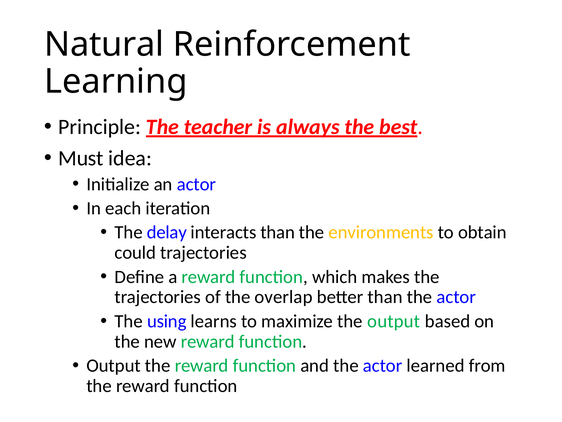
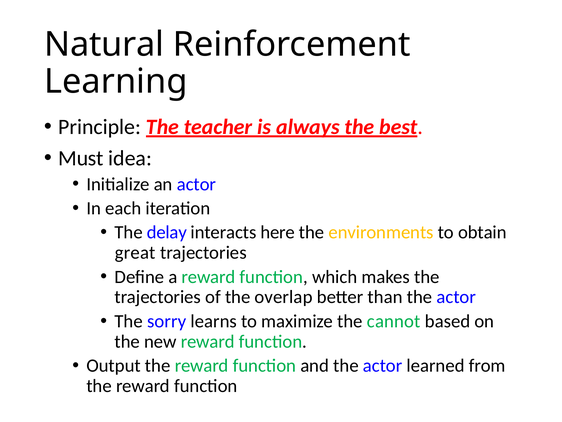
interacts than: than -> here
could: could -> great
using: using -> sorry
the output: output -> cannot
